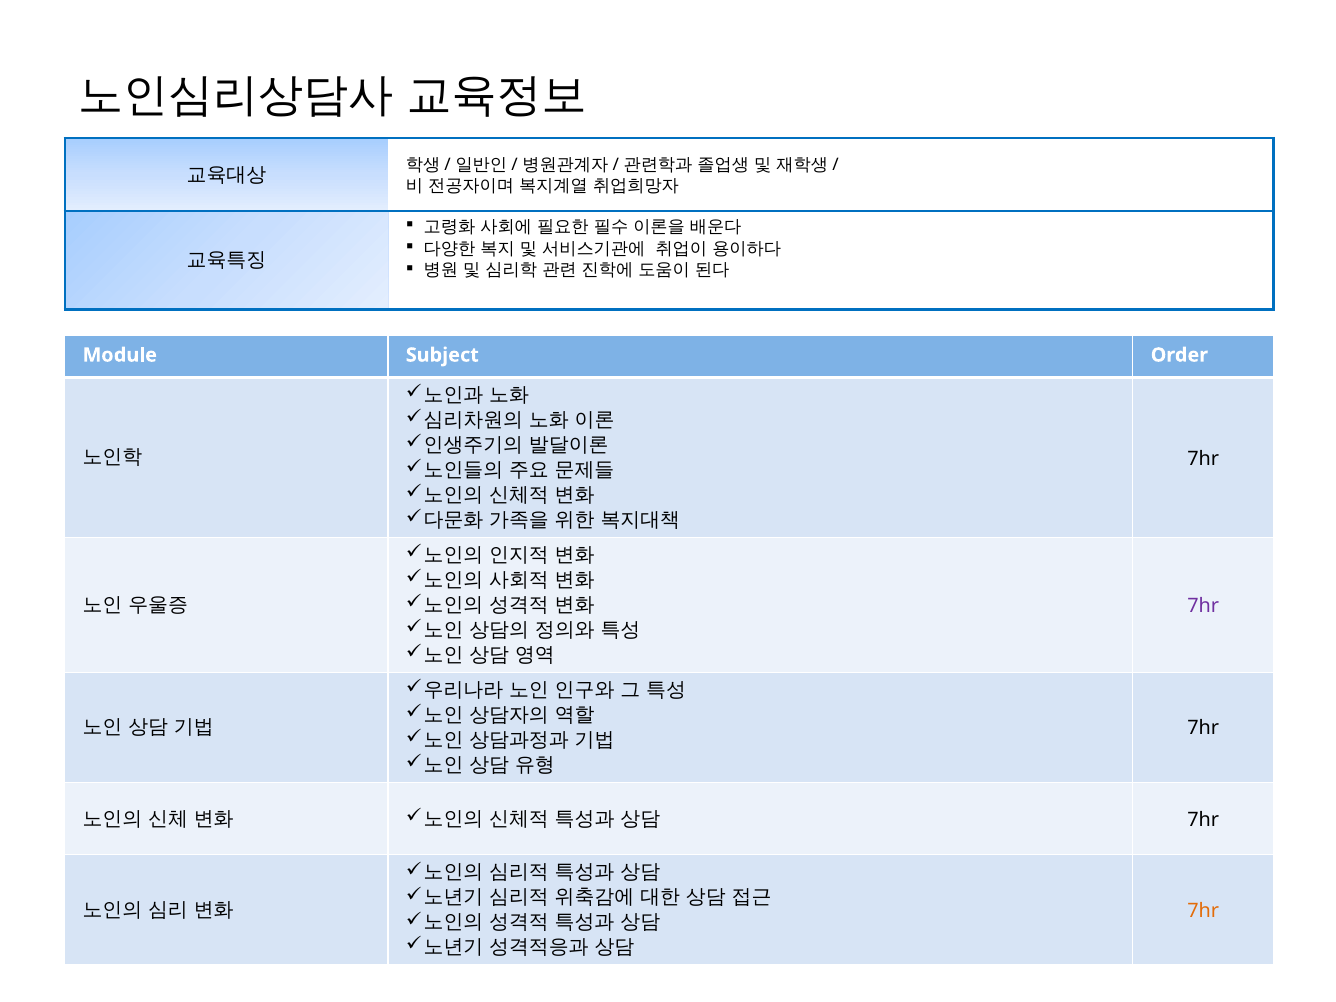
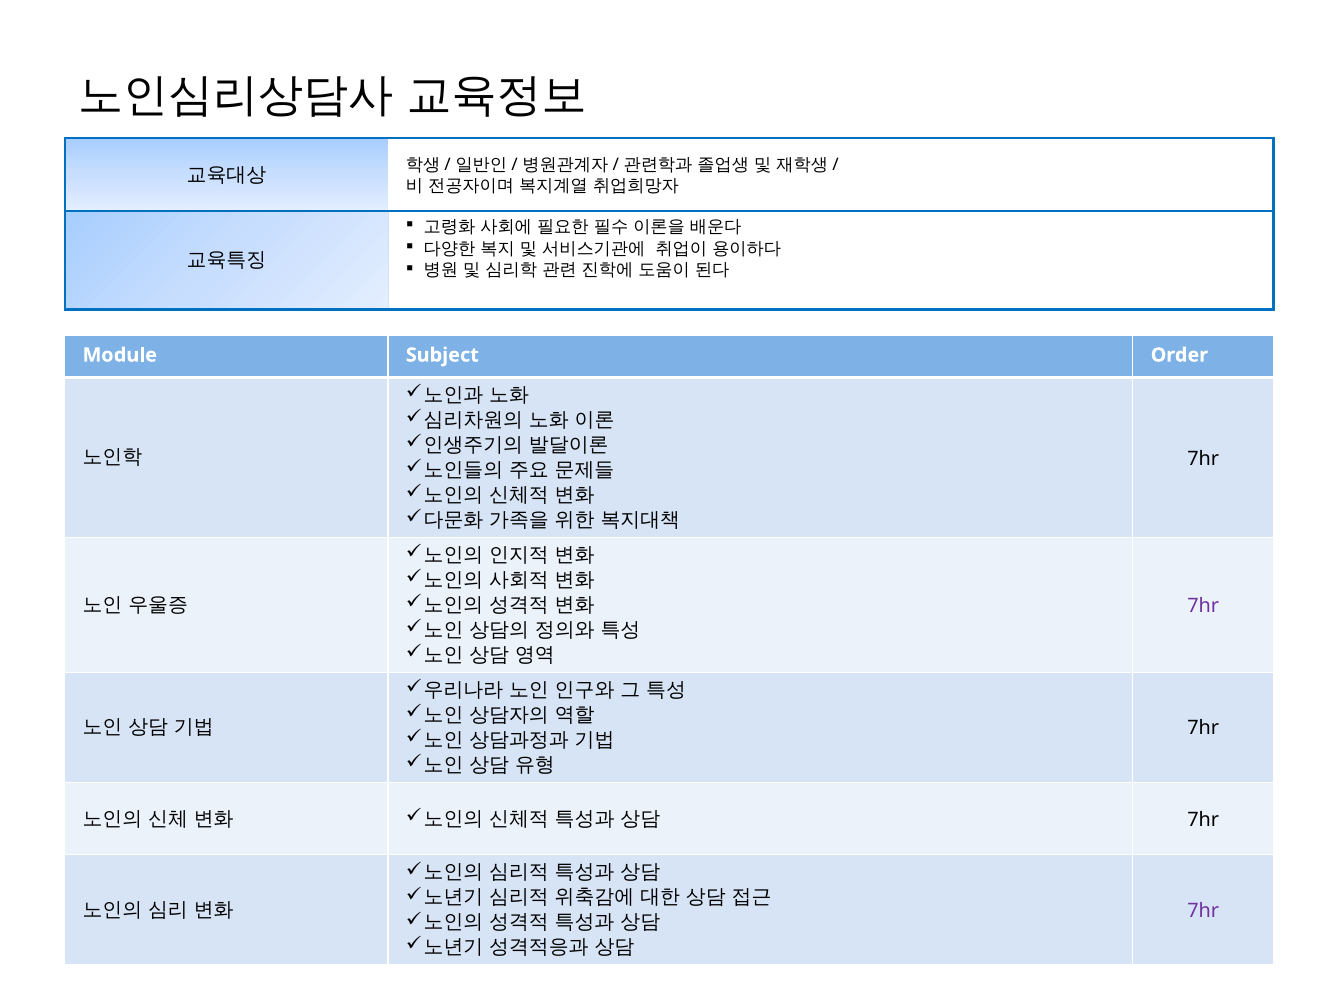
7hr at (1203, 911) colour: orange -> purple
